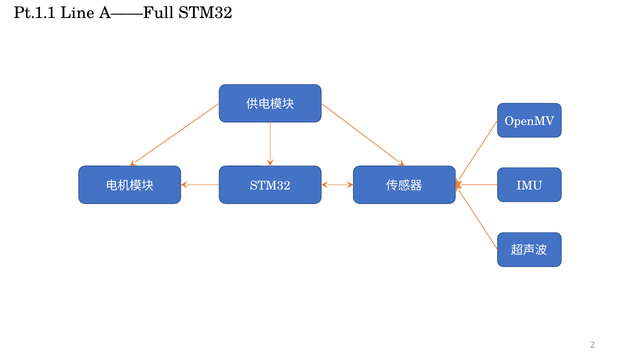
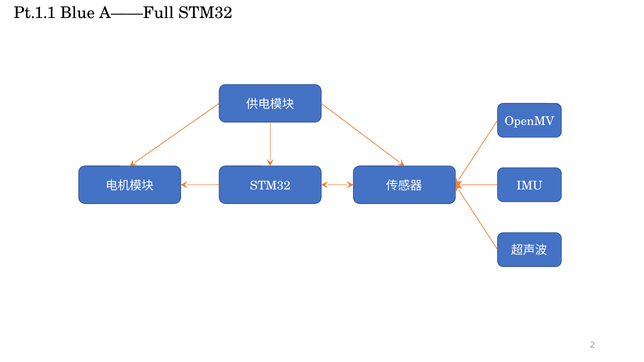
Line: Line -> Blue
